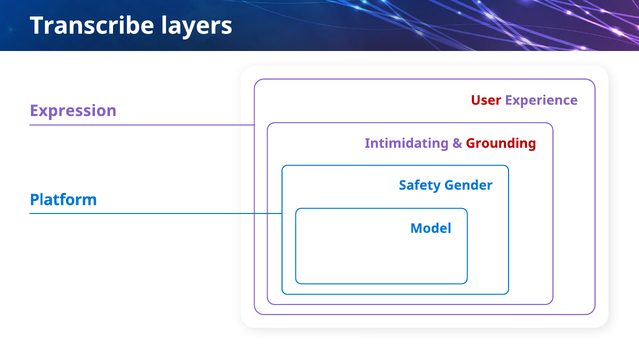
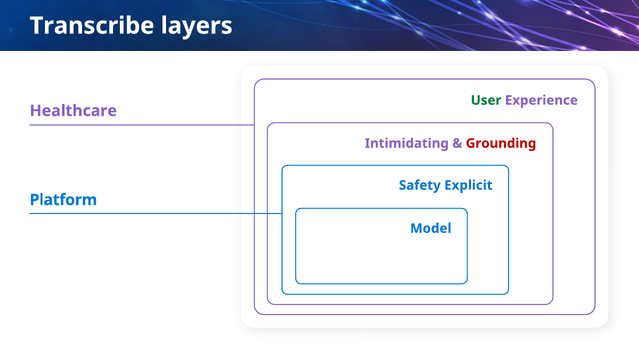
User colour: red -> green
Expression: Expression -> Healthcare
Gender: Gender -> Explicit
